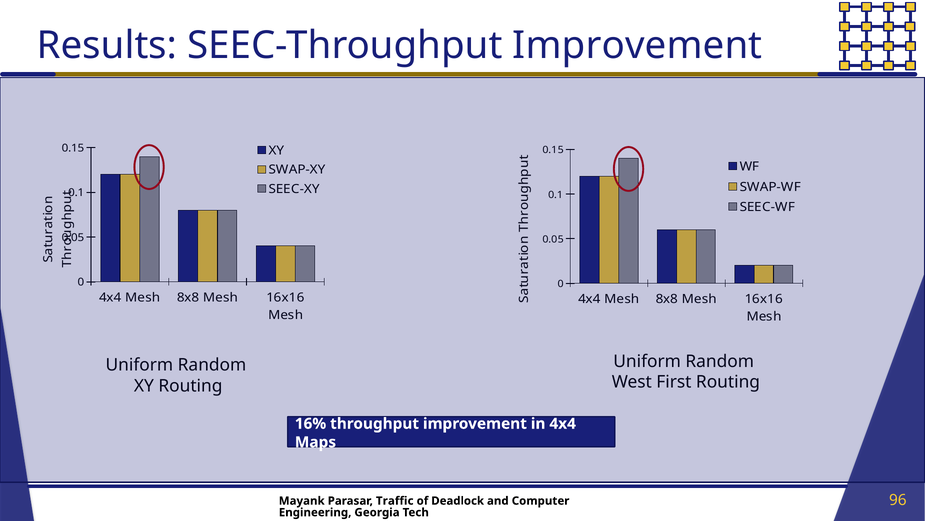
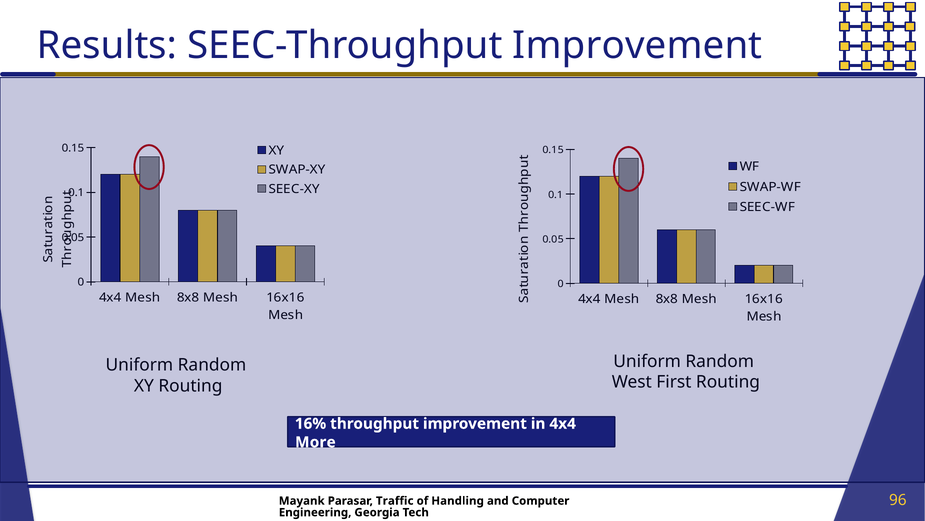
Maps: Maps -> More
Deadlock: Deadlock -> Handling
